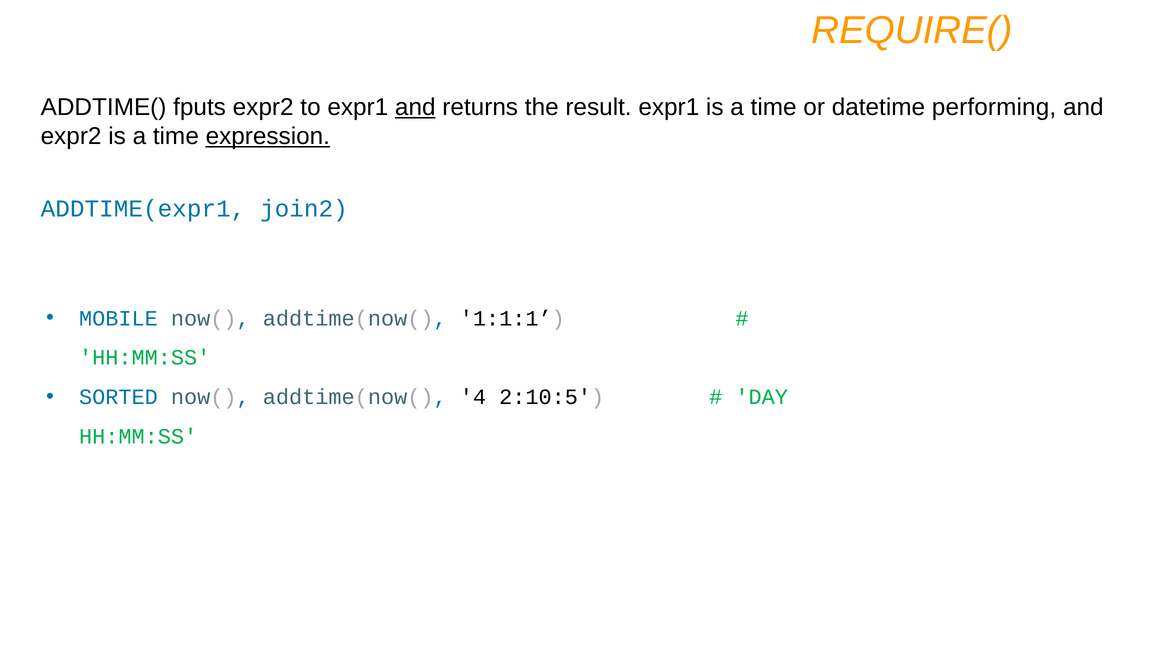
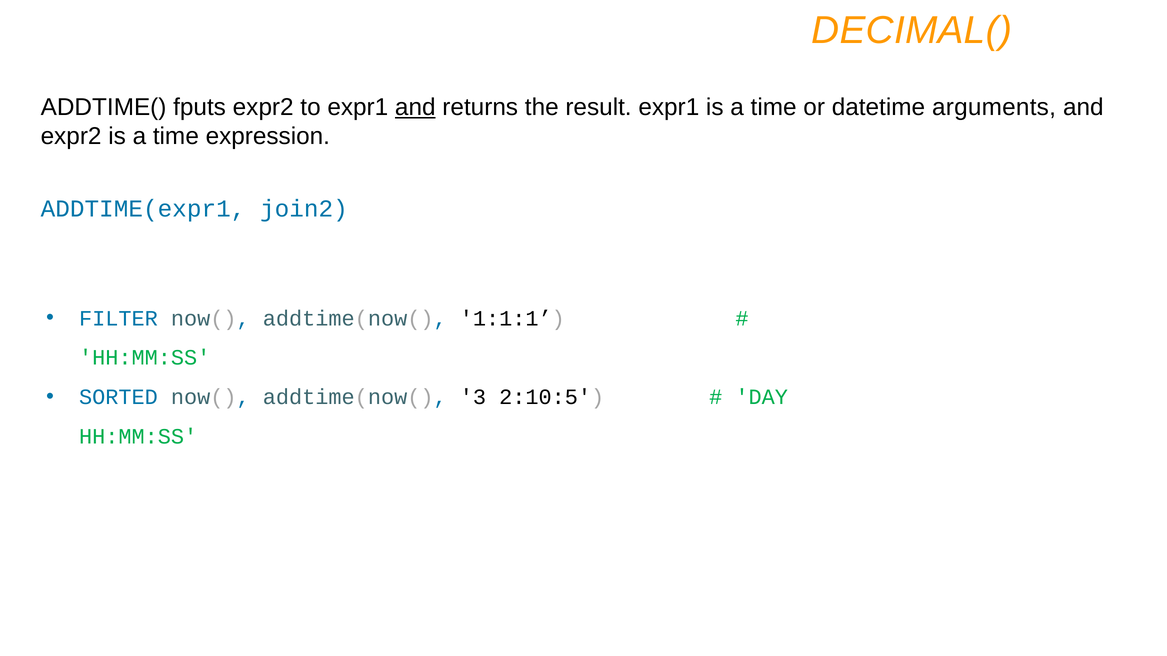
REQUIRE(: REQUIRE( -> DECIMAL(
performing: performing -> arguments
expression underline: present -> none
MOBILE: MOBILE -> FILTER
4: 4 -> 3
